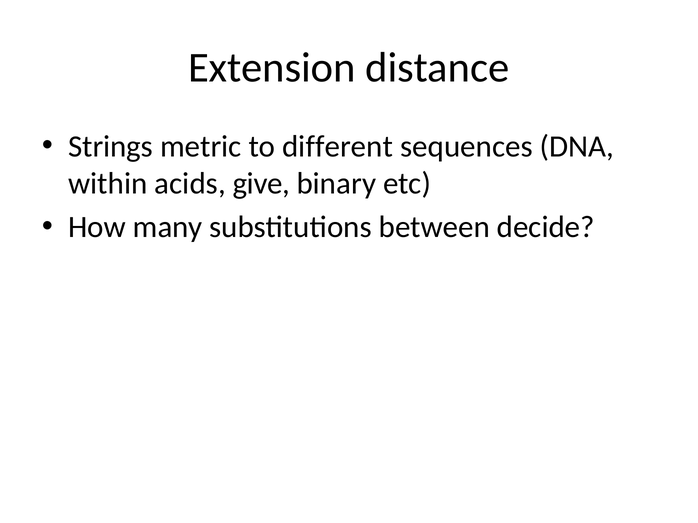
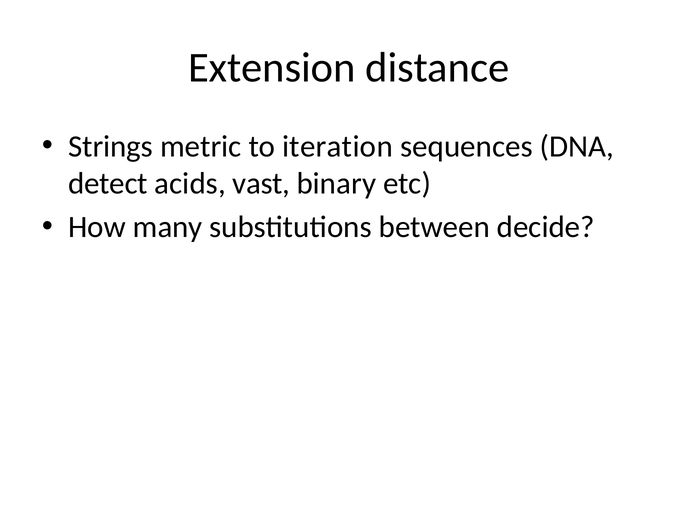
different: different -> iteration
within: within -> detect
give: give -> vast
